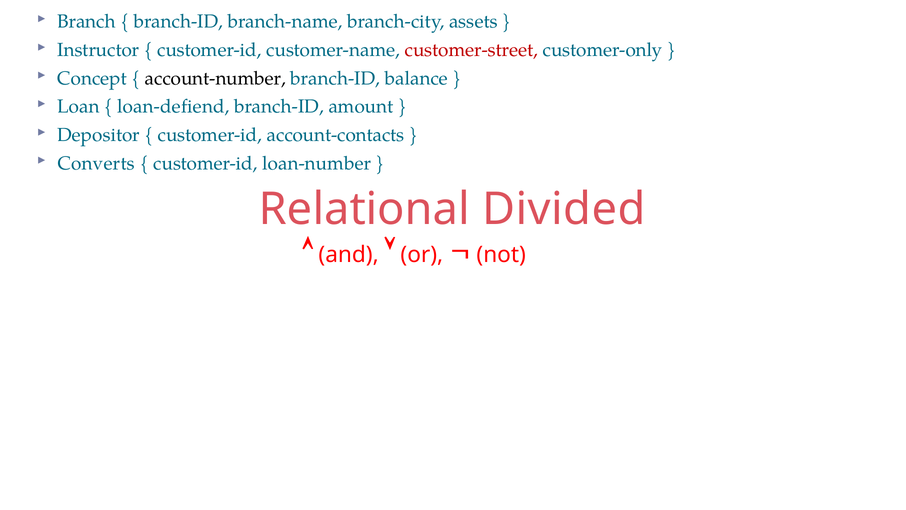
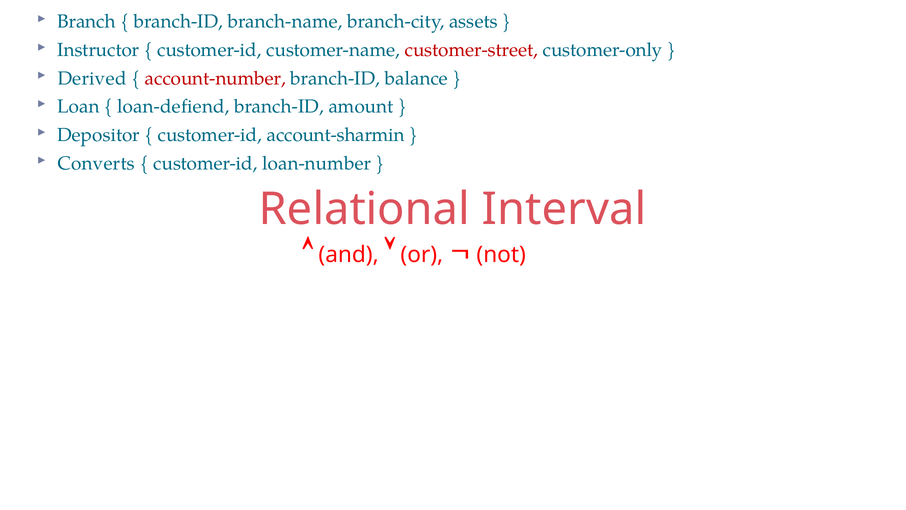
Concept: Concept -> Derived
account-number colour: black -> red
account-contacts: account-contacts -> account-sharmin
Divided: Divided -> Interval
